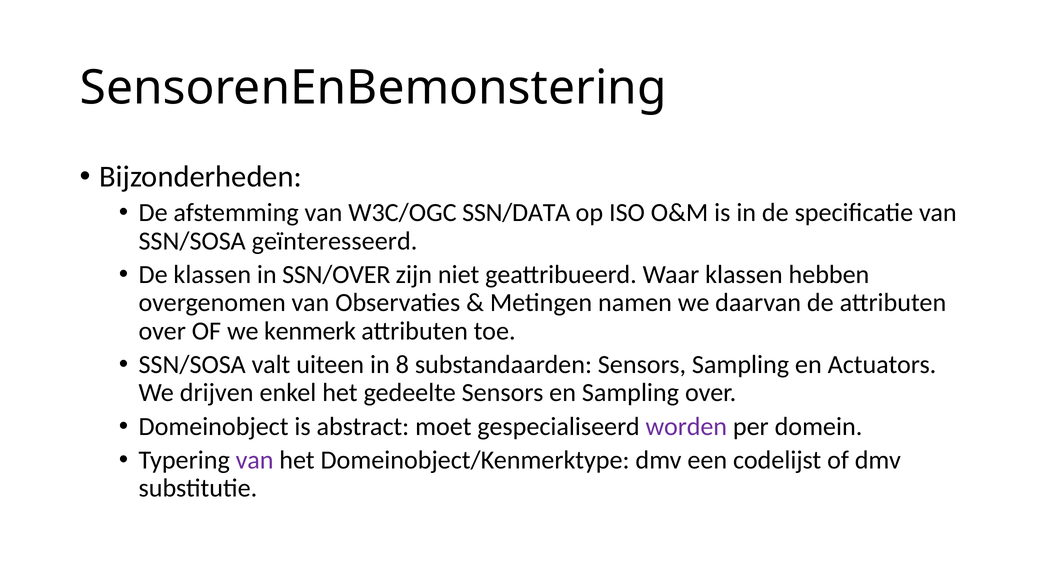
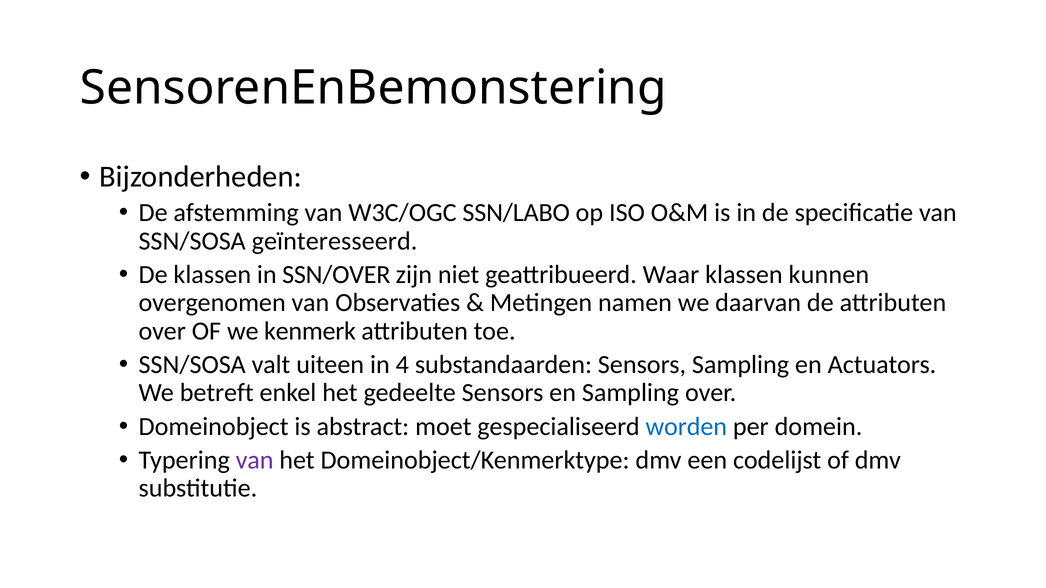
SSN/DATA: SSN/DATA -> SSN/LABO
hebben: hebben -> kunnen
8: 8 -> 4
drijven: drijven -> betreft
worden colour: purple -> blue
